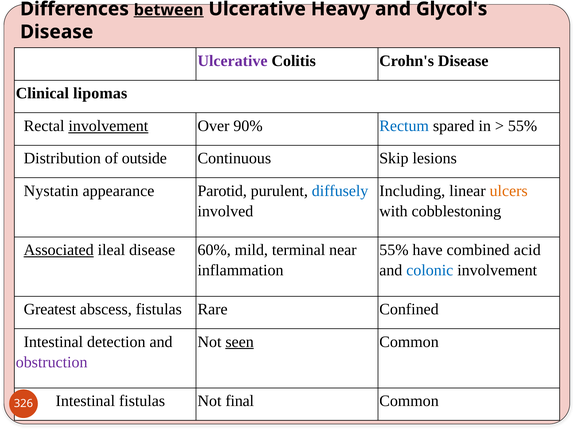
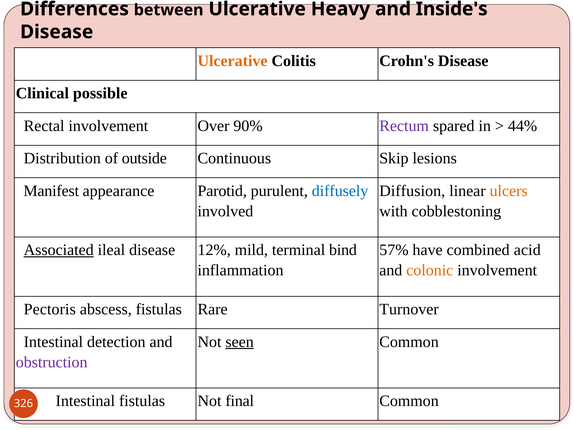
between underline: present -> none
Glycol's: Glycol's -> Inside's
Ulcerative at (233, 61) colour: purple -> orange
lipomas: lipomas -> possible
involvement at (108, 126) underline: present -> none
Rectum colour: blue -> purple
55% at (523, 126): 55% -> 44%
Nystatin: Nystatin -> Manifest
Including: Including -> Diffusion
60%: 60% -> 12%
near: near -> bind
55% at (394, 250): 55% -> 57%
colonic colour: blue -> orange
Greatest: Greatest -> Pectoris
Confined: Confined -> Turnover
